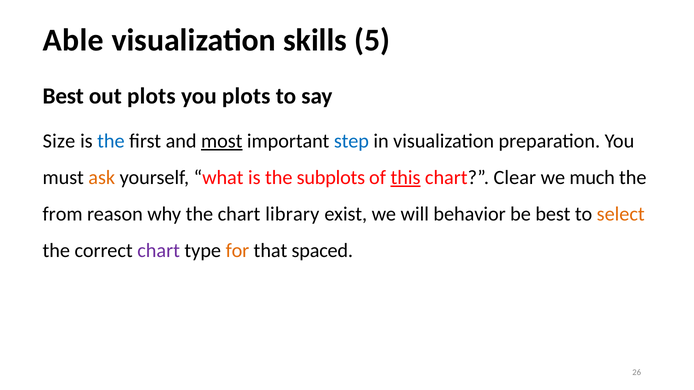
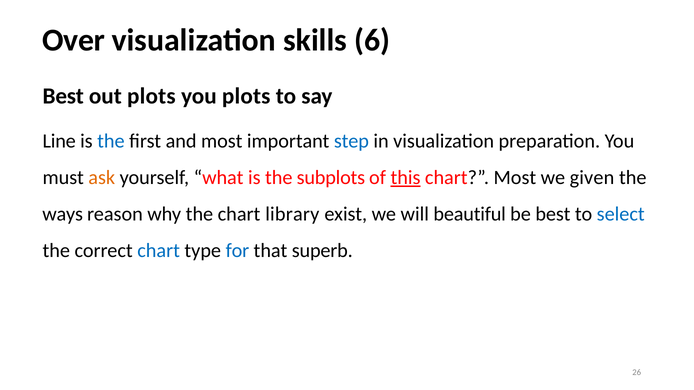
Able: Able -> Over
5: 5 -> 6
Size: Size -> Line
most at (222, 141) underline: present -> none
chart Clear: Clear -> Most
much: much -> given
from: from -> ways
behavior: behavior -> beautiful
select colour: orange -> blue
chart at (159, 251) colour: purple -> blue
for colour: orange -> blue
spaced: spaced -> superb
